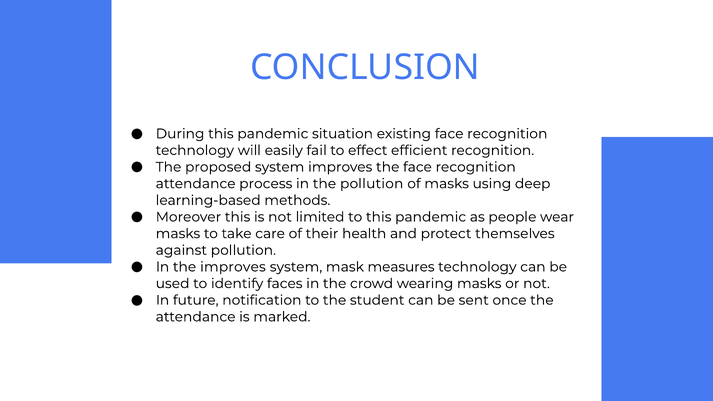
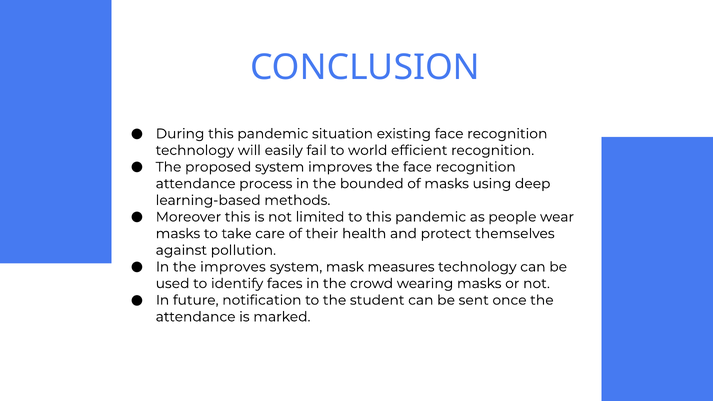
effect: effect -> world
the pollution: pollution -> bounded
